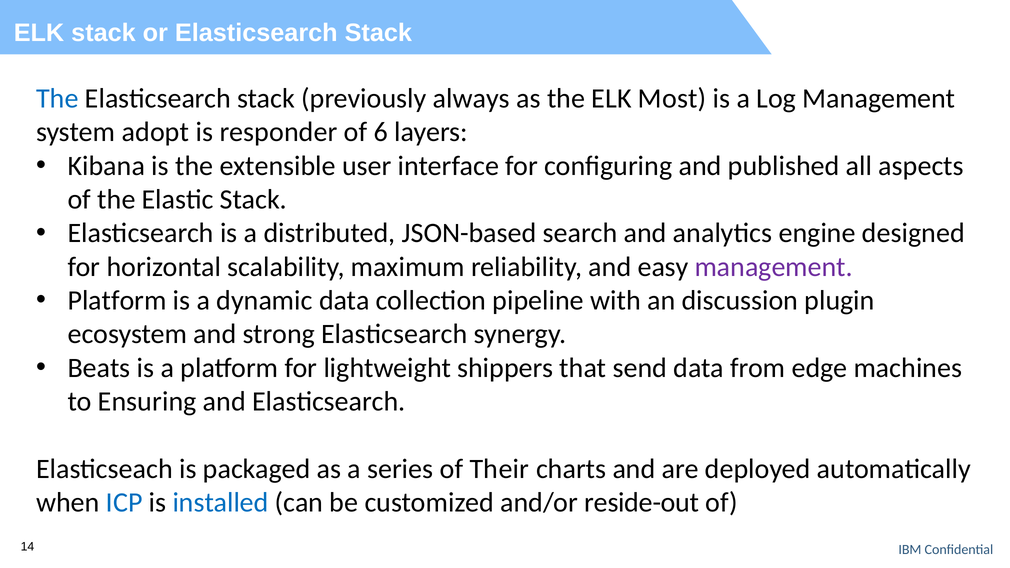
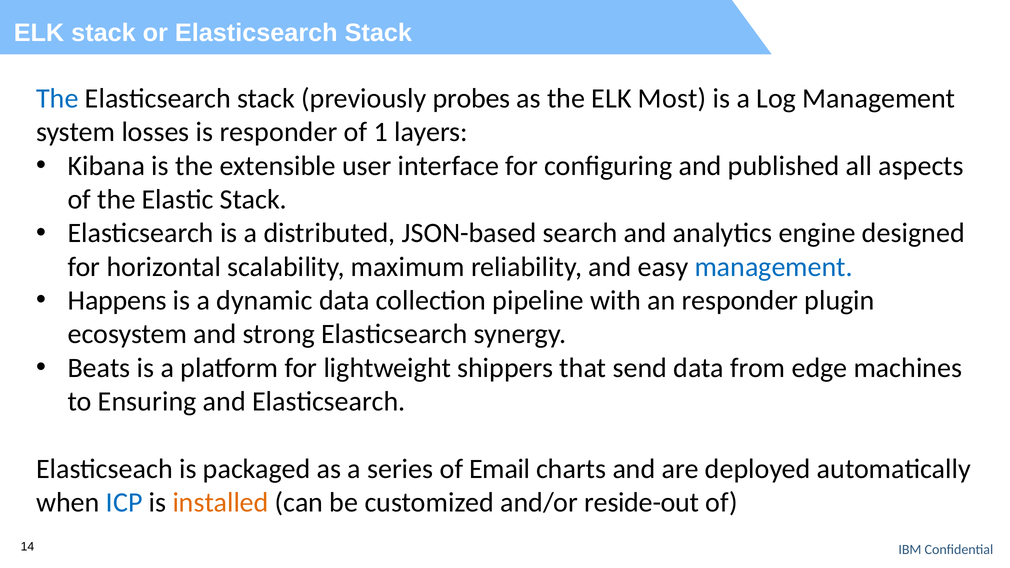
always: always -> probes
adopt: adopt -> losses
6: 6 -> 1
management at (774, 267) colour: purple -> blue
Platform at (117, 301): Platform -> Happens
an discussion: discussion -> responder
Their: Their -> Email
installed colour: blue -> orange
